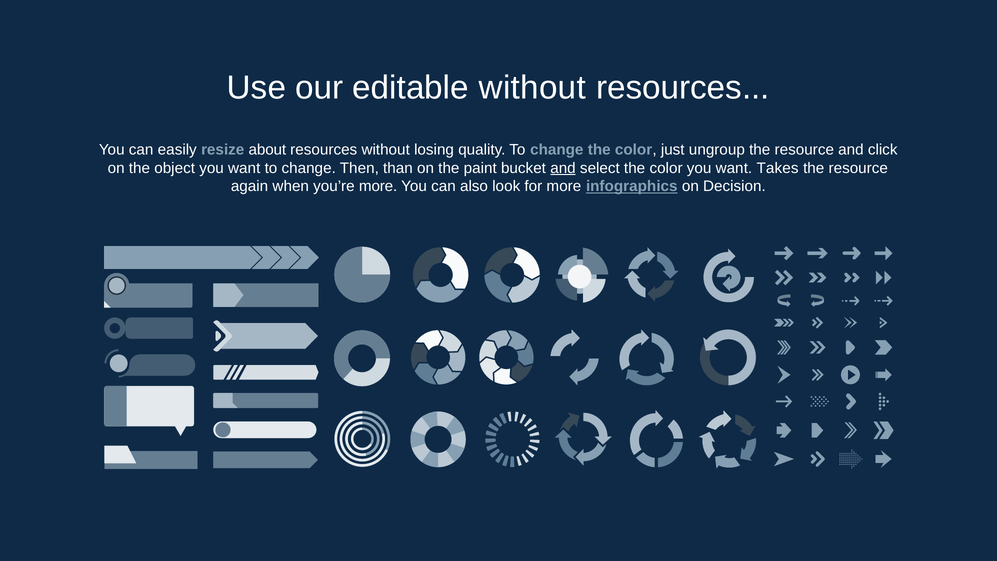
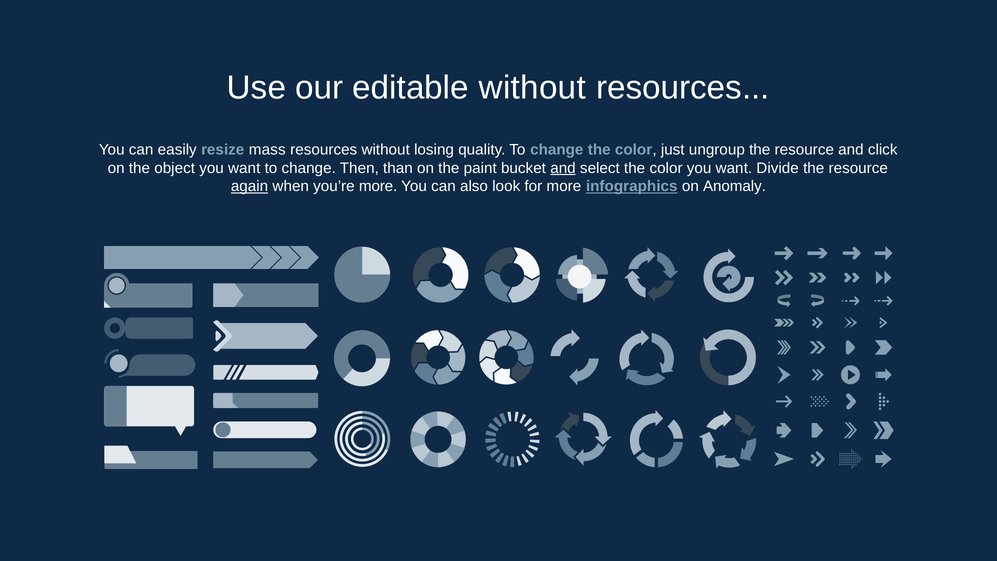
about: about -> mass
Takes: Takes -> Divide
again underline: none -> present
Decision: Decision -> Anomaly
